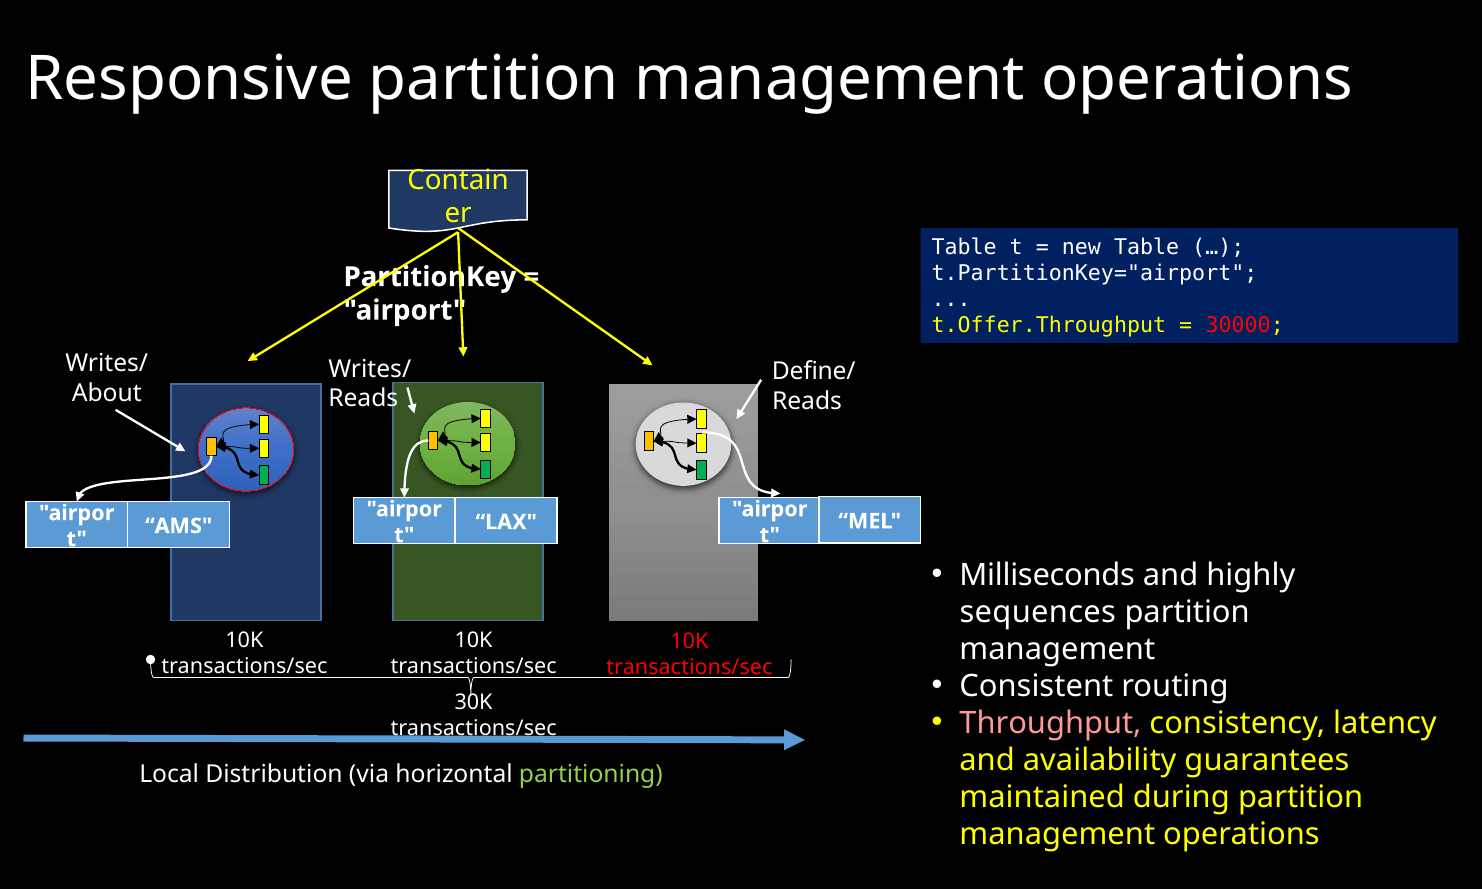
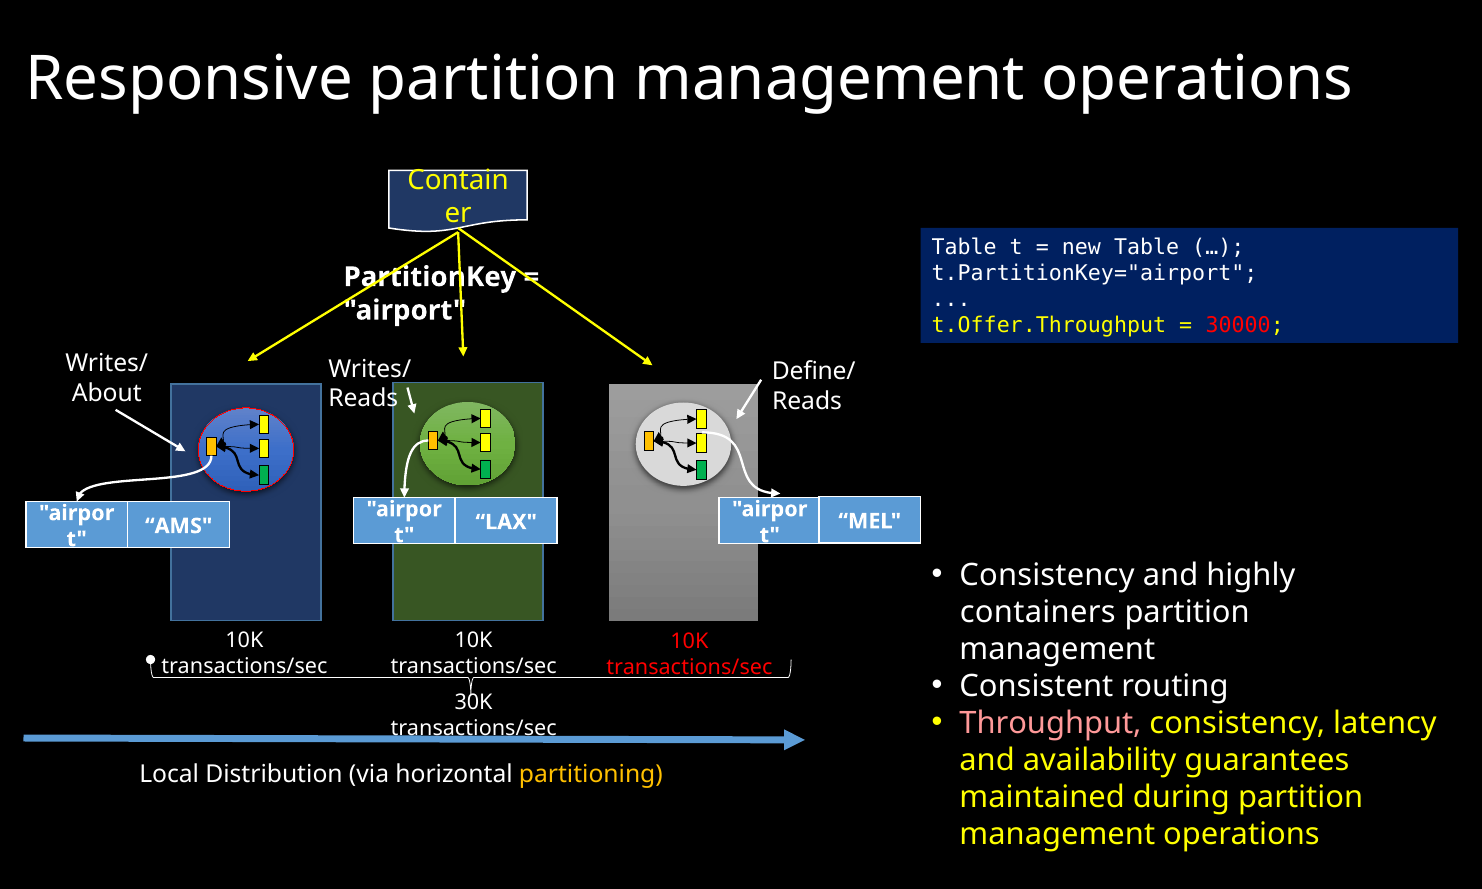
Milliseconds at (1047, 575): Milliseconds -> Consistency
sequences: sequences -> containers
partitioning colour: light green -> yellow
